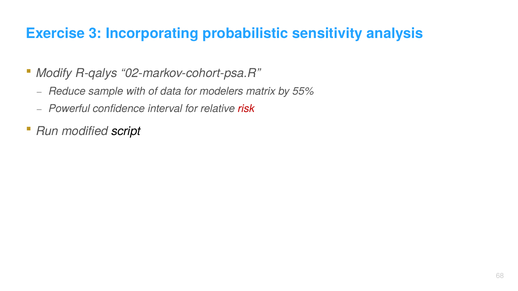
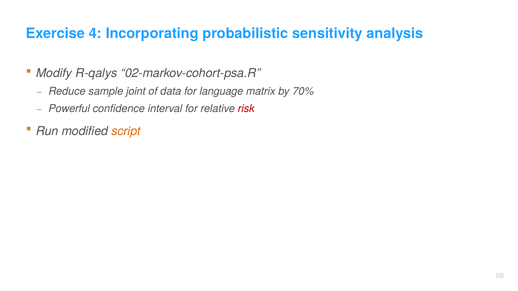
3: 3 -> 4
with: with -> joint
modelers: modelers -> language
55%: 55% -> 70%
script colour: black -> orange
